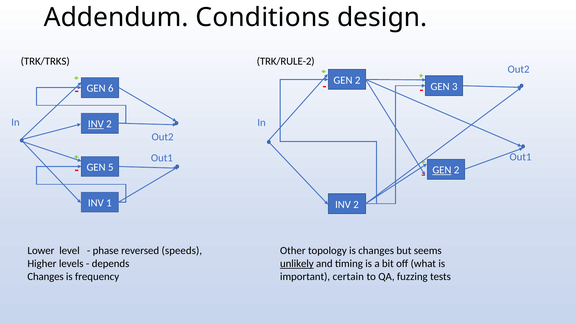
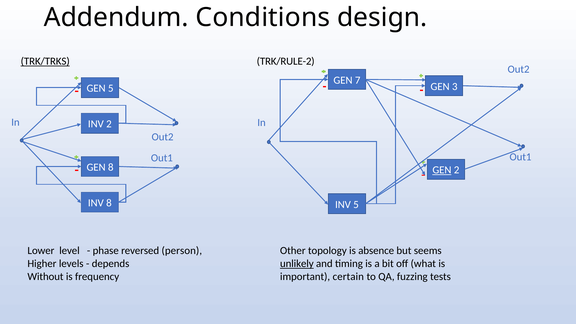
TRK/TRKS underline: none -> present
2 at (358, 80): 2 -> 7
GEN 6: 6 -> 5
INV at (96, 124) underline: present -> none
GEN 5: 5 -> 8
INV 1: 1 -> 8
2 at (356, 204): 2 -> 5
speeds: speeds -> person
is changes: changes -> absence
Changes at (46, 277): Changes -> Without
